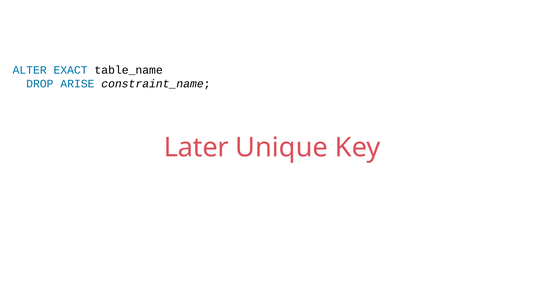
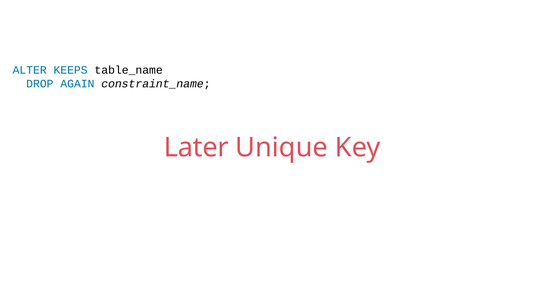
EXACT: EXACT -> KEEPS
ARISE: ARISE -> AGAIN
